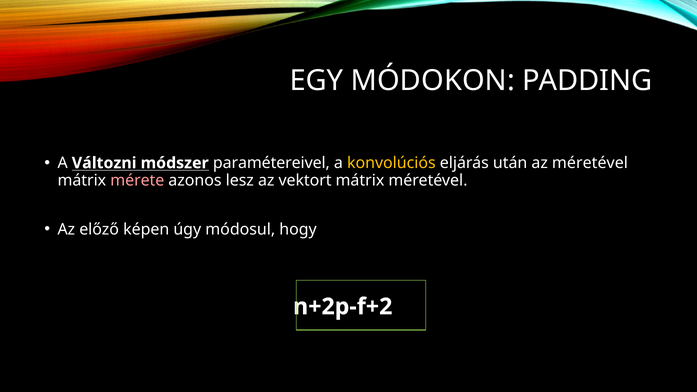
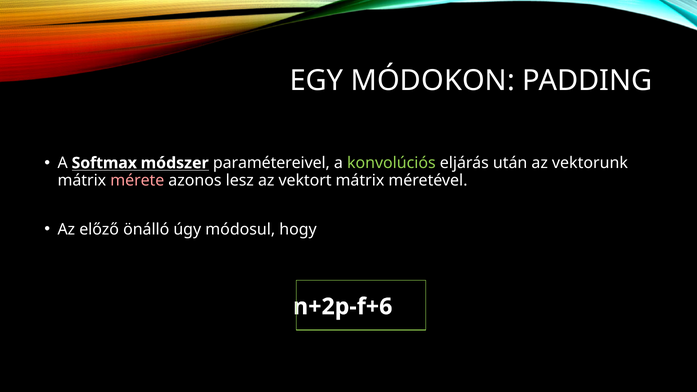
Változni: Változni -> Softmax
konvolúciós colour: yellow -> light green
az méretével: méretével -> vektorunk
képen: képen -> önálló
n+2p-f+2: n+2p-f+2 -> n+2p-f+6
